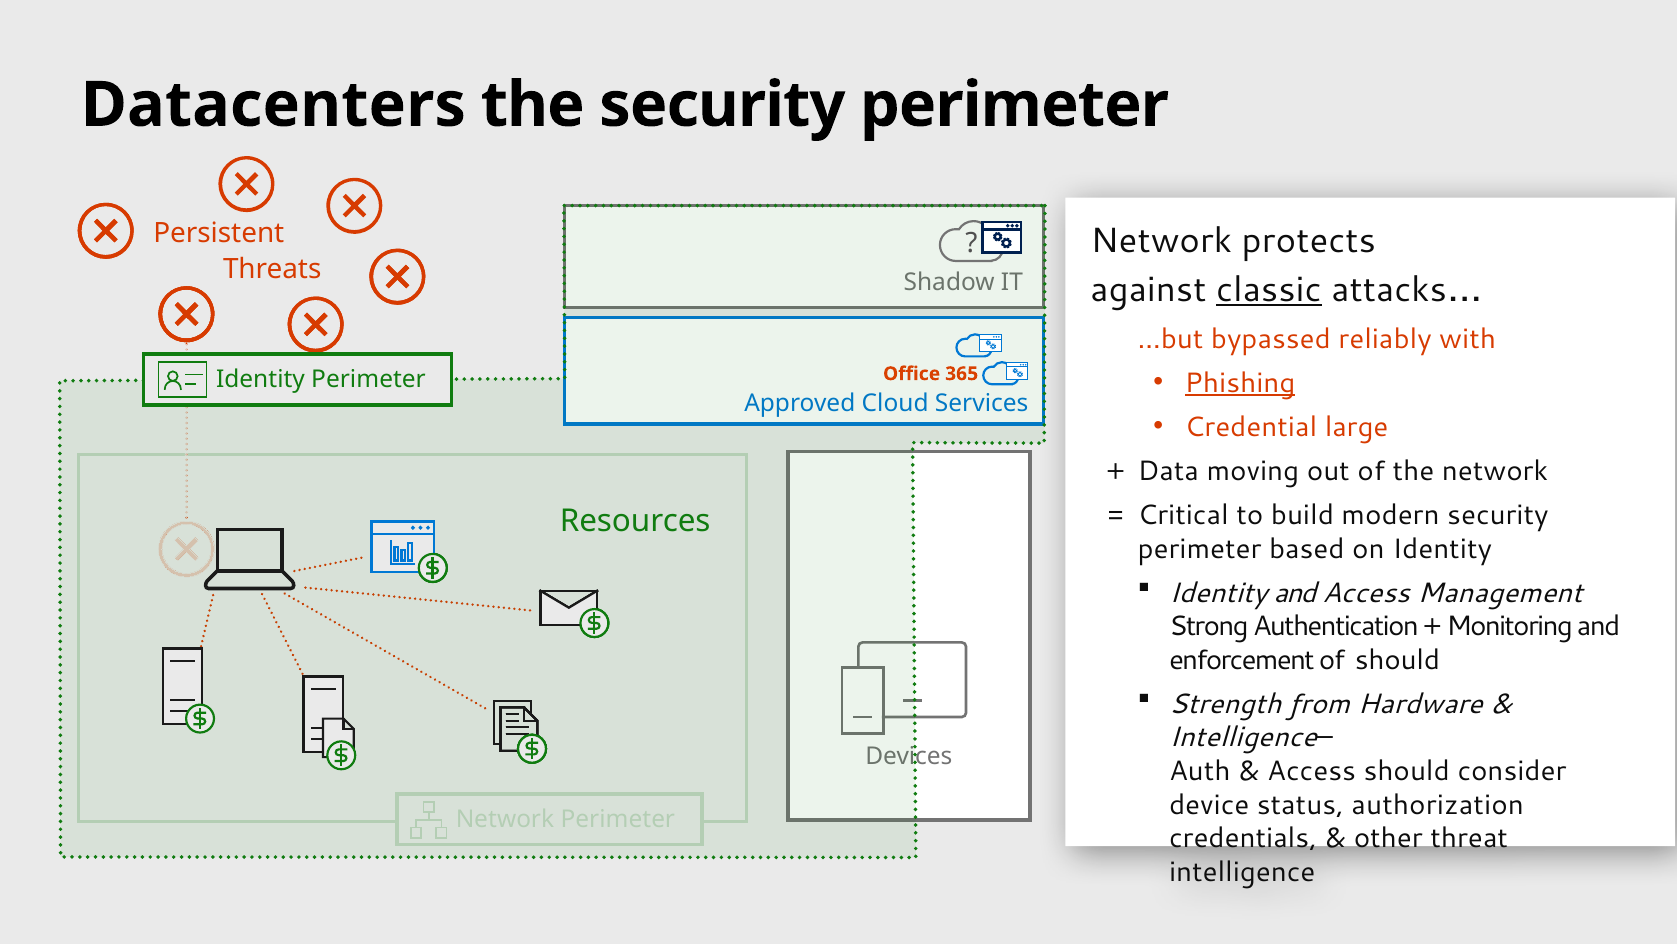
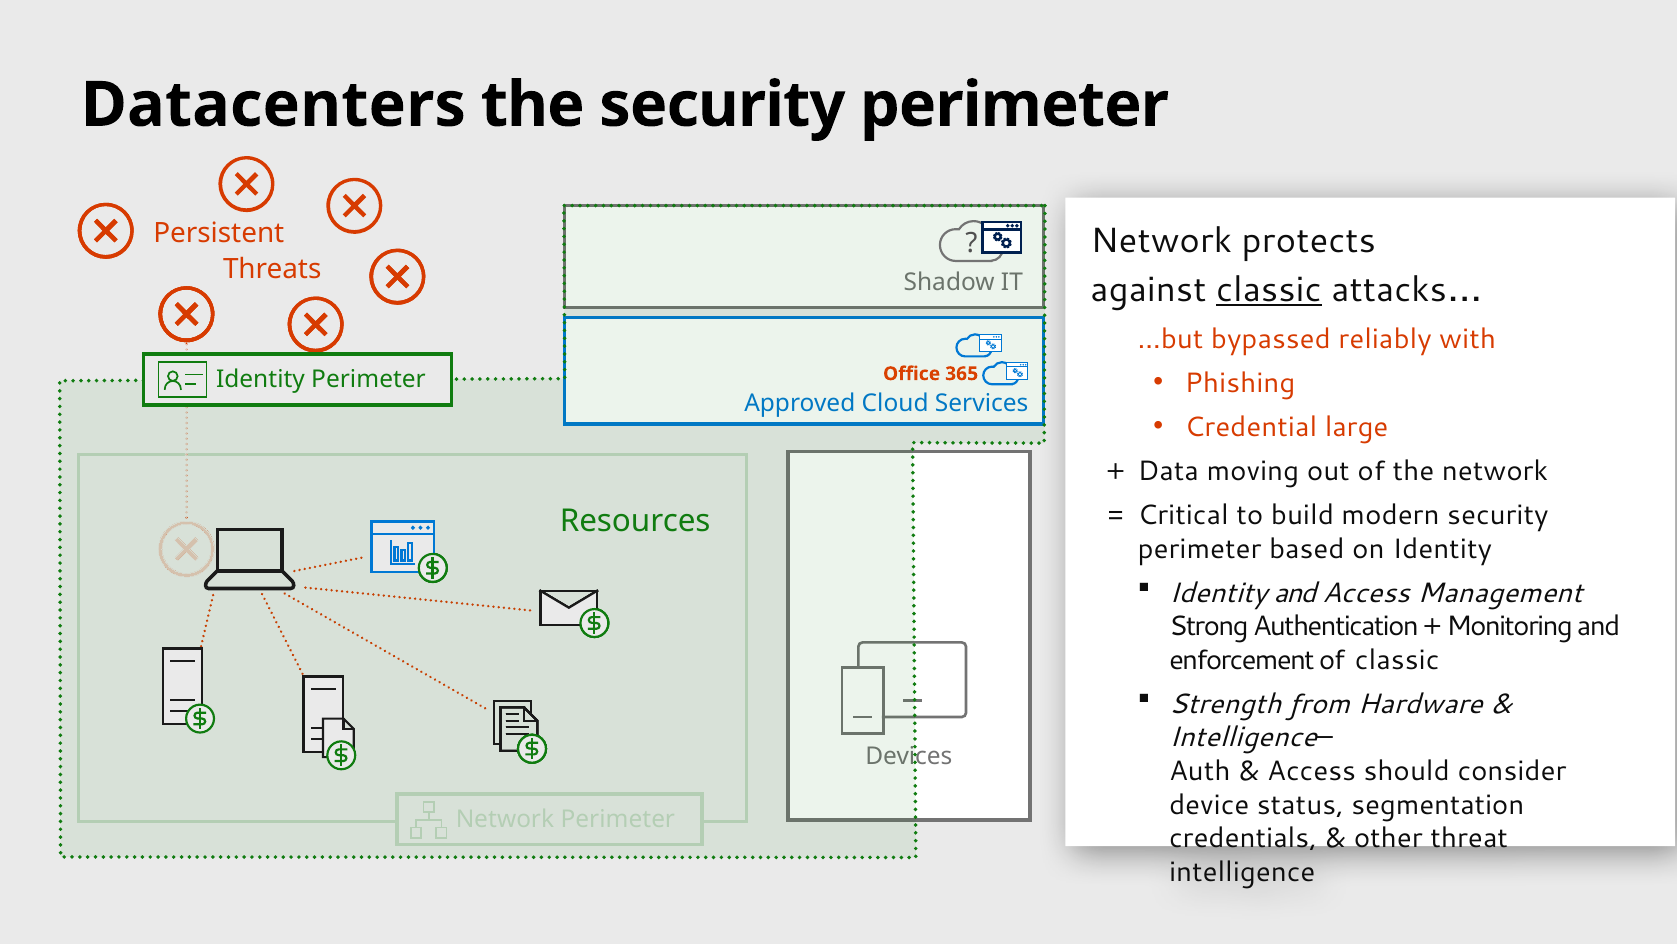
Phishing underline: present -> none
of should: should -> classic
authorization: authorization -> segmentation
